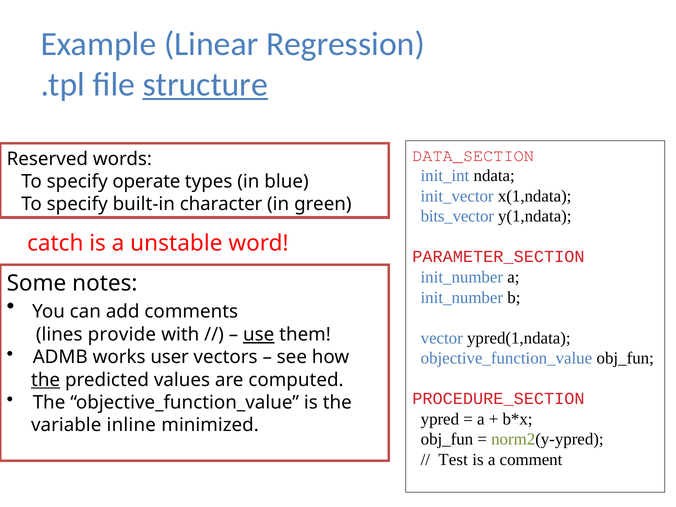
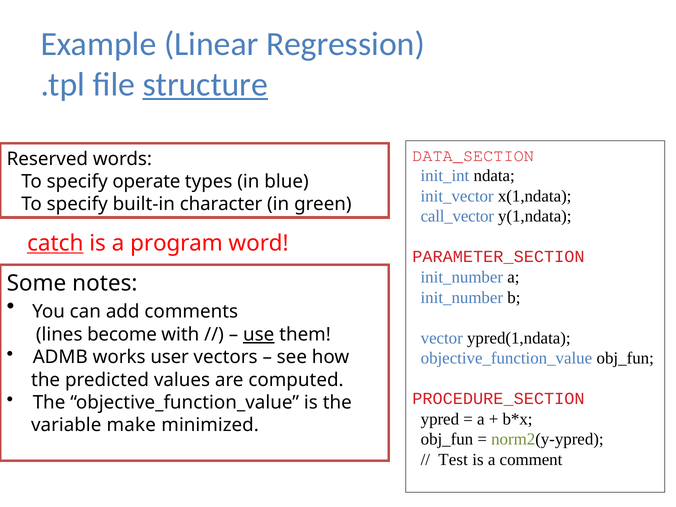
bits_vector: bits_vector -> call_vector
catch underline: none -> present
unstable: unstable -> program
provide: provide -> become
the at (46, 380) underline: present -> none
inline: inline -> make
